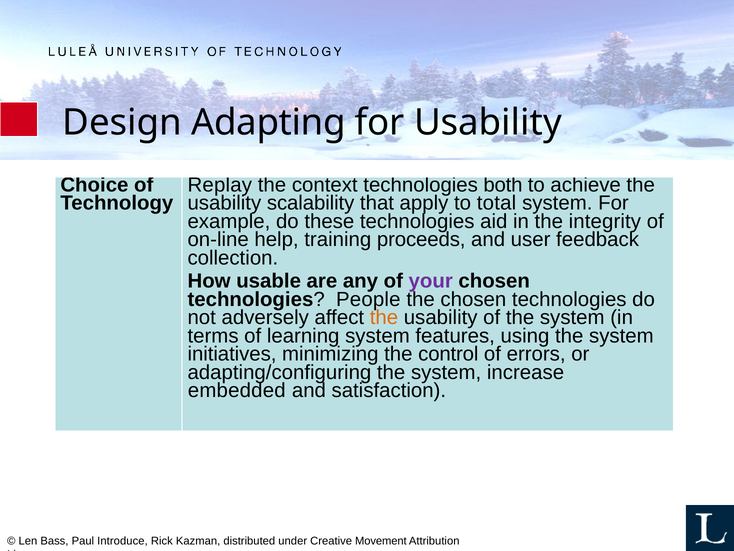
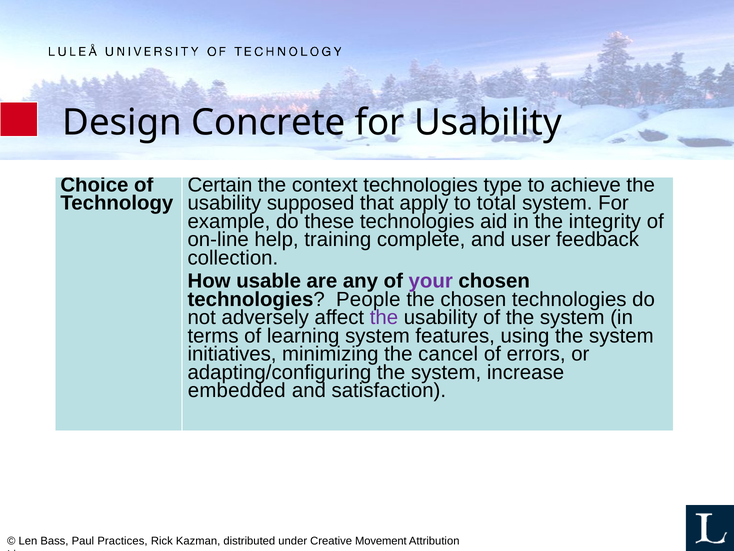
Adapting: Adapting -> Concrete
Replay: Replay -> Certain
both: both -> type
scalability: scalability -> supposed
proceeds: proceeds -> complete
the at (384, 317) colour: orange -> purple
control: control -> cancel
Introduce: Introduce -> Practices
